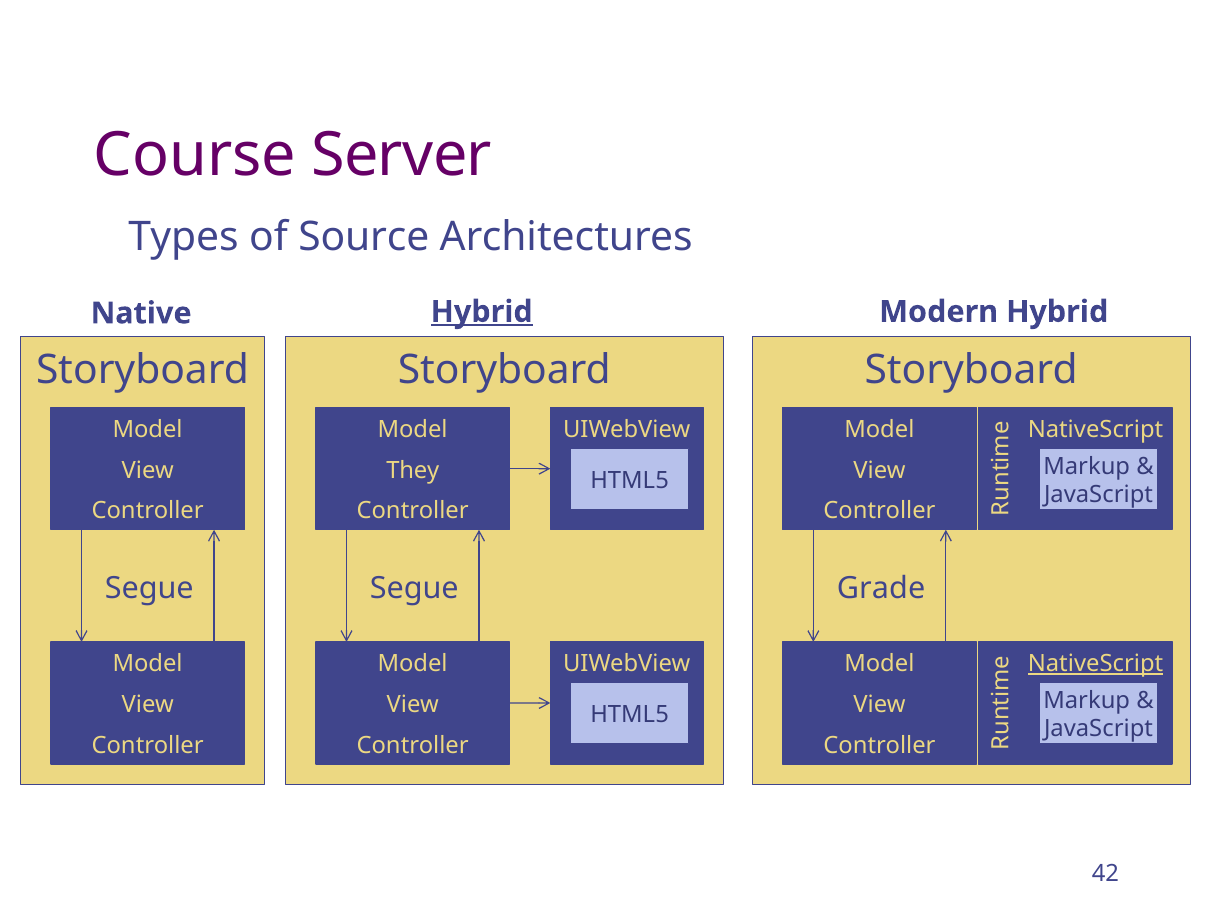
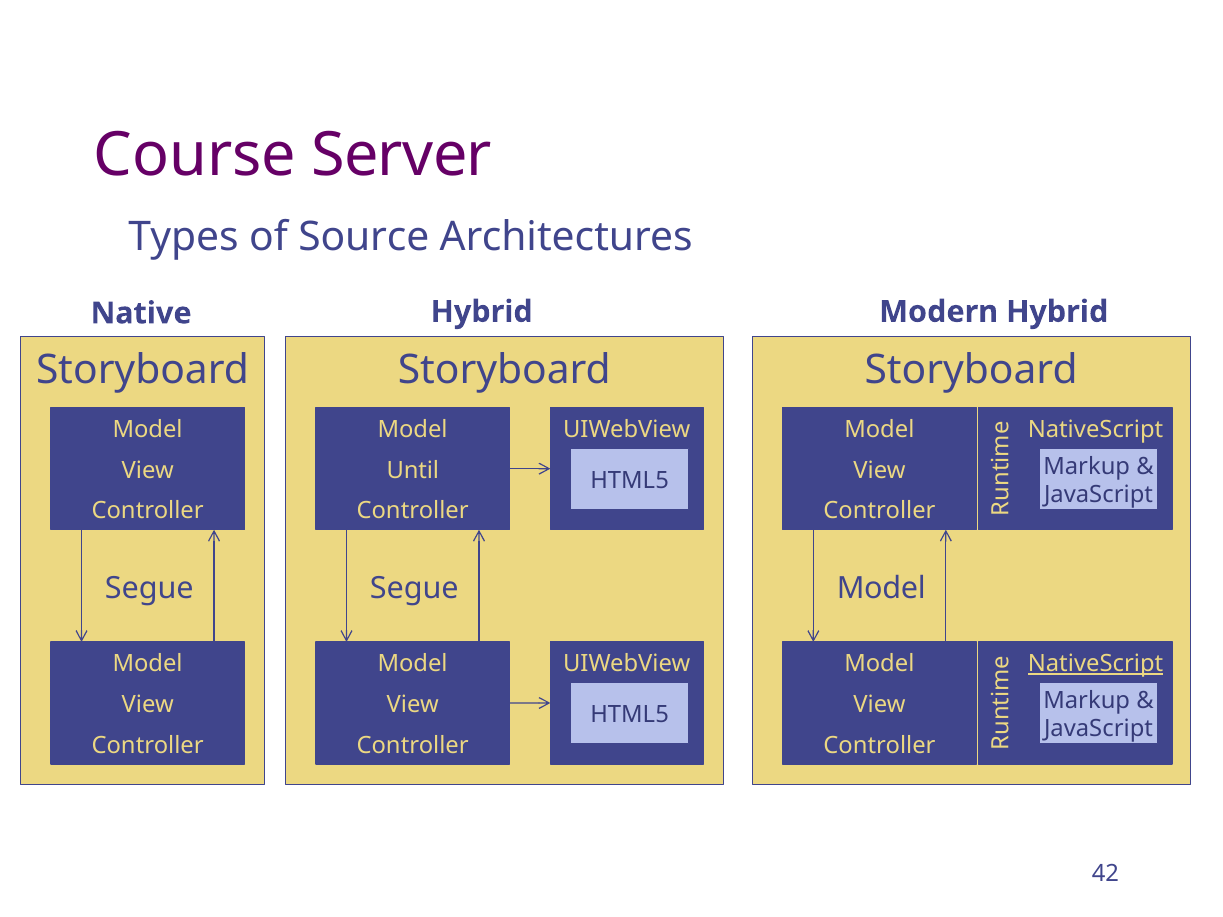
Hybrid at (482, 312) underline: present -> none
They: They -> Until
Grade at (881, 589): Grade -> Model
